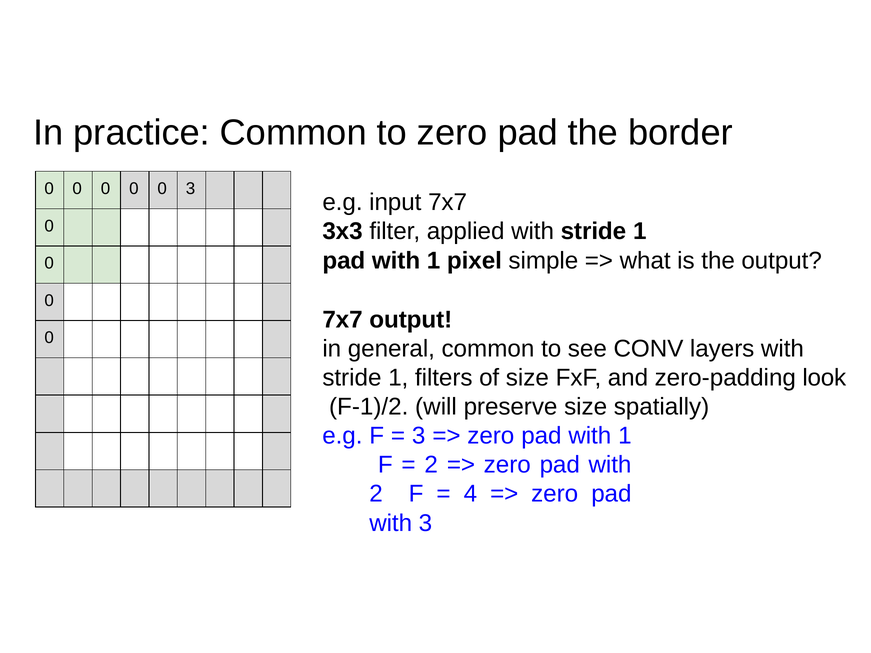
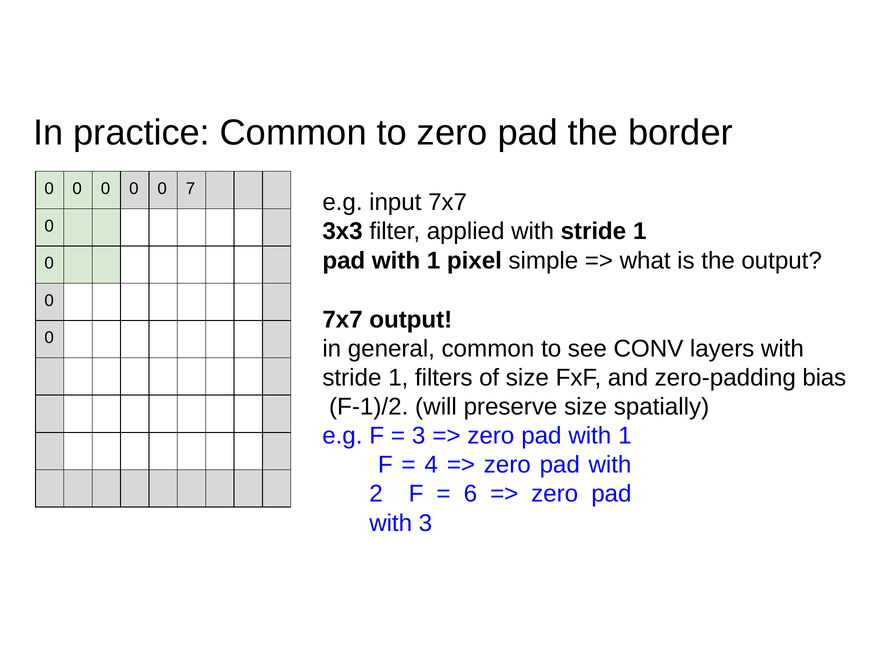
0 3: 3 -> 7
look: look -> bias
2 at (431, 465): 2 -> 4
4: 4 -> 6
